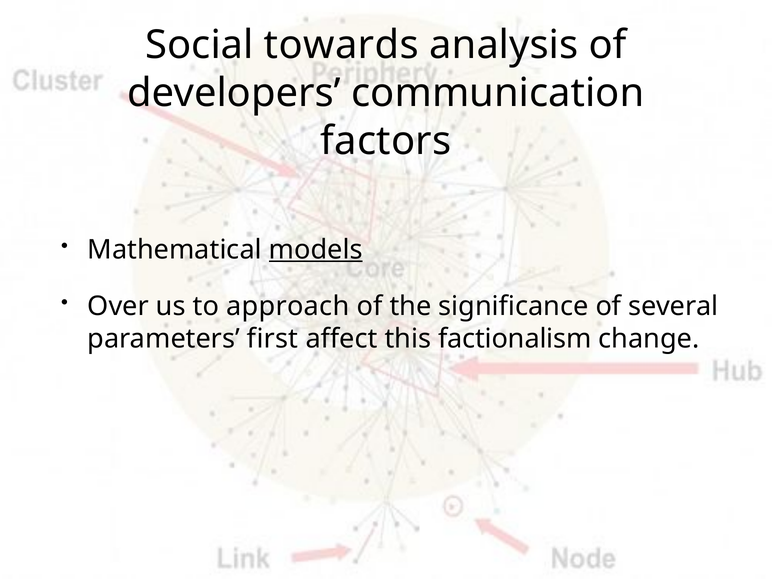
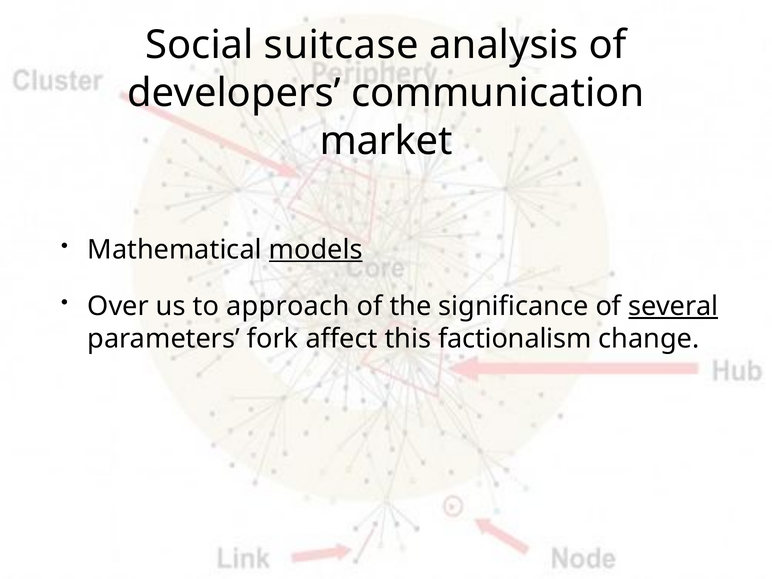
towards: towards -> suitcase
factors: factors -> market
several underline: none -> present
first: first -> fork
